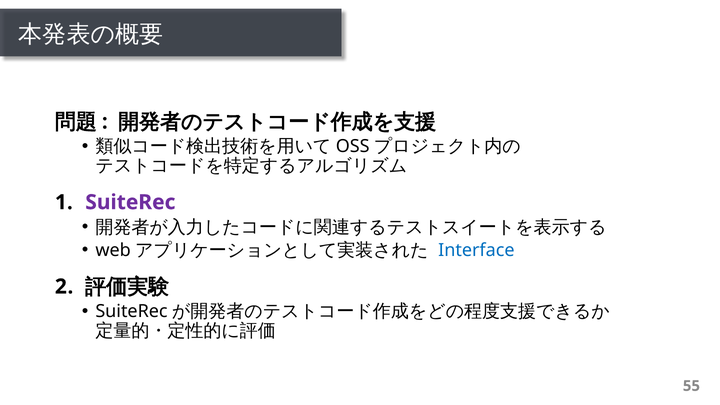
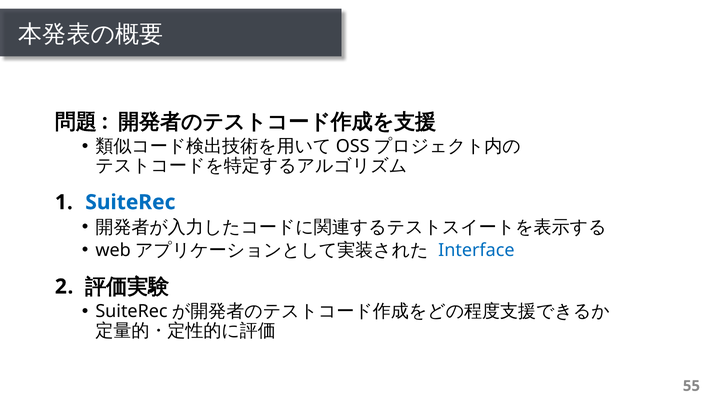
SuiteRec at (130, 202) colour: purple -> blue
